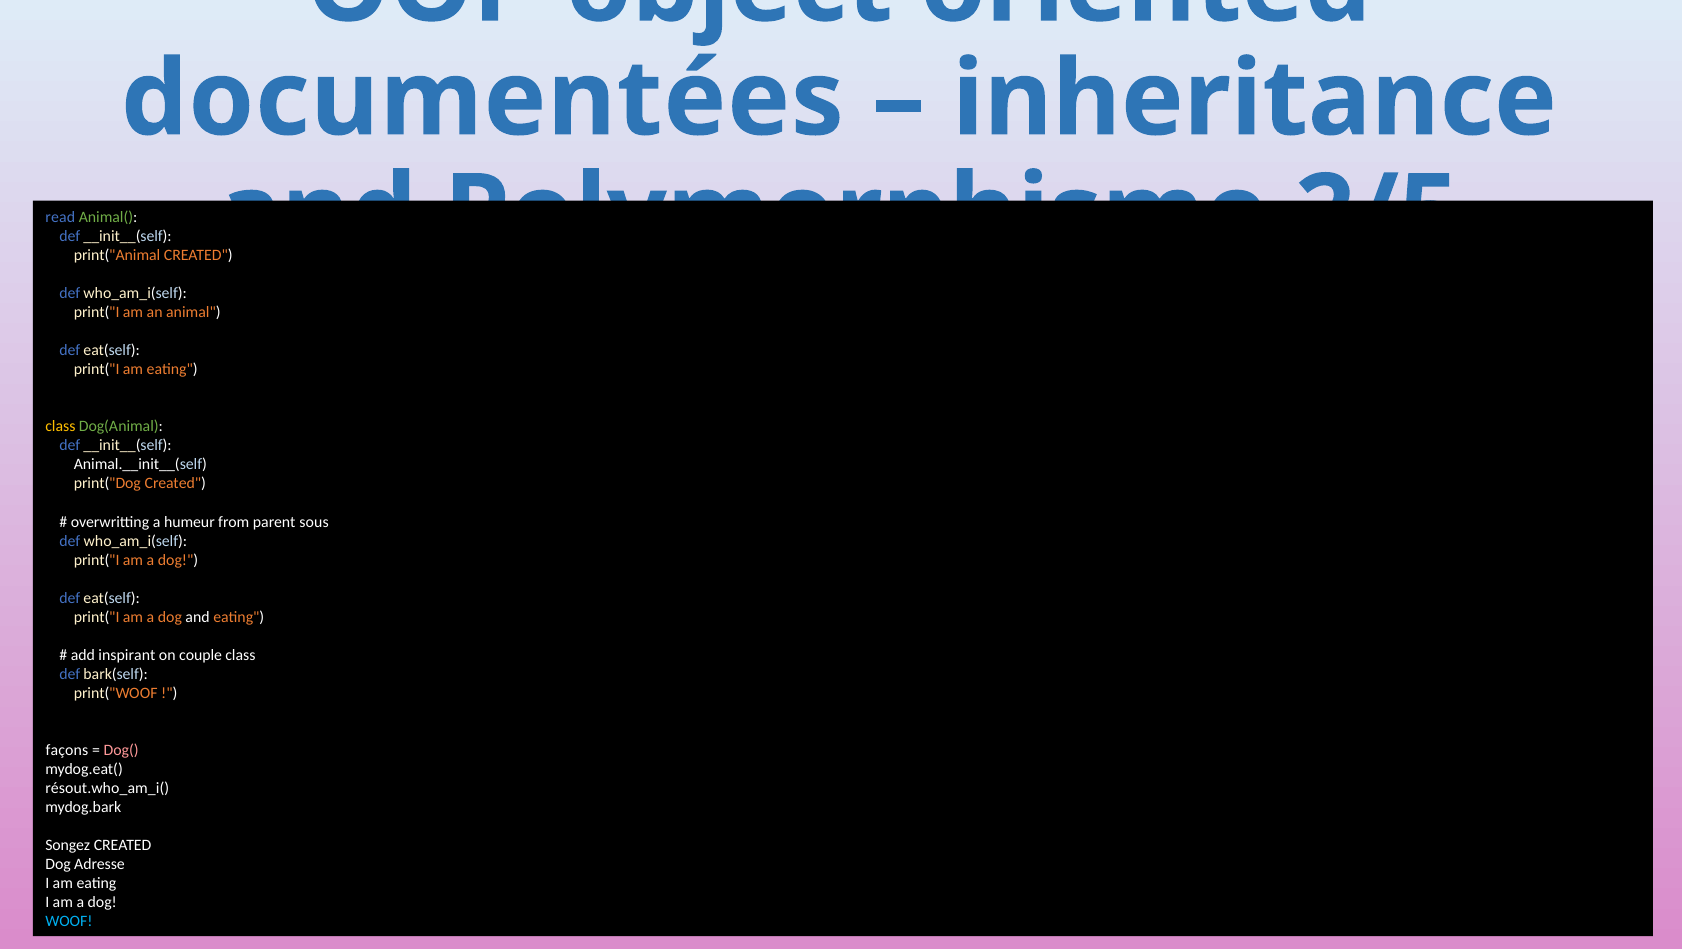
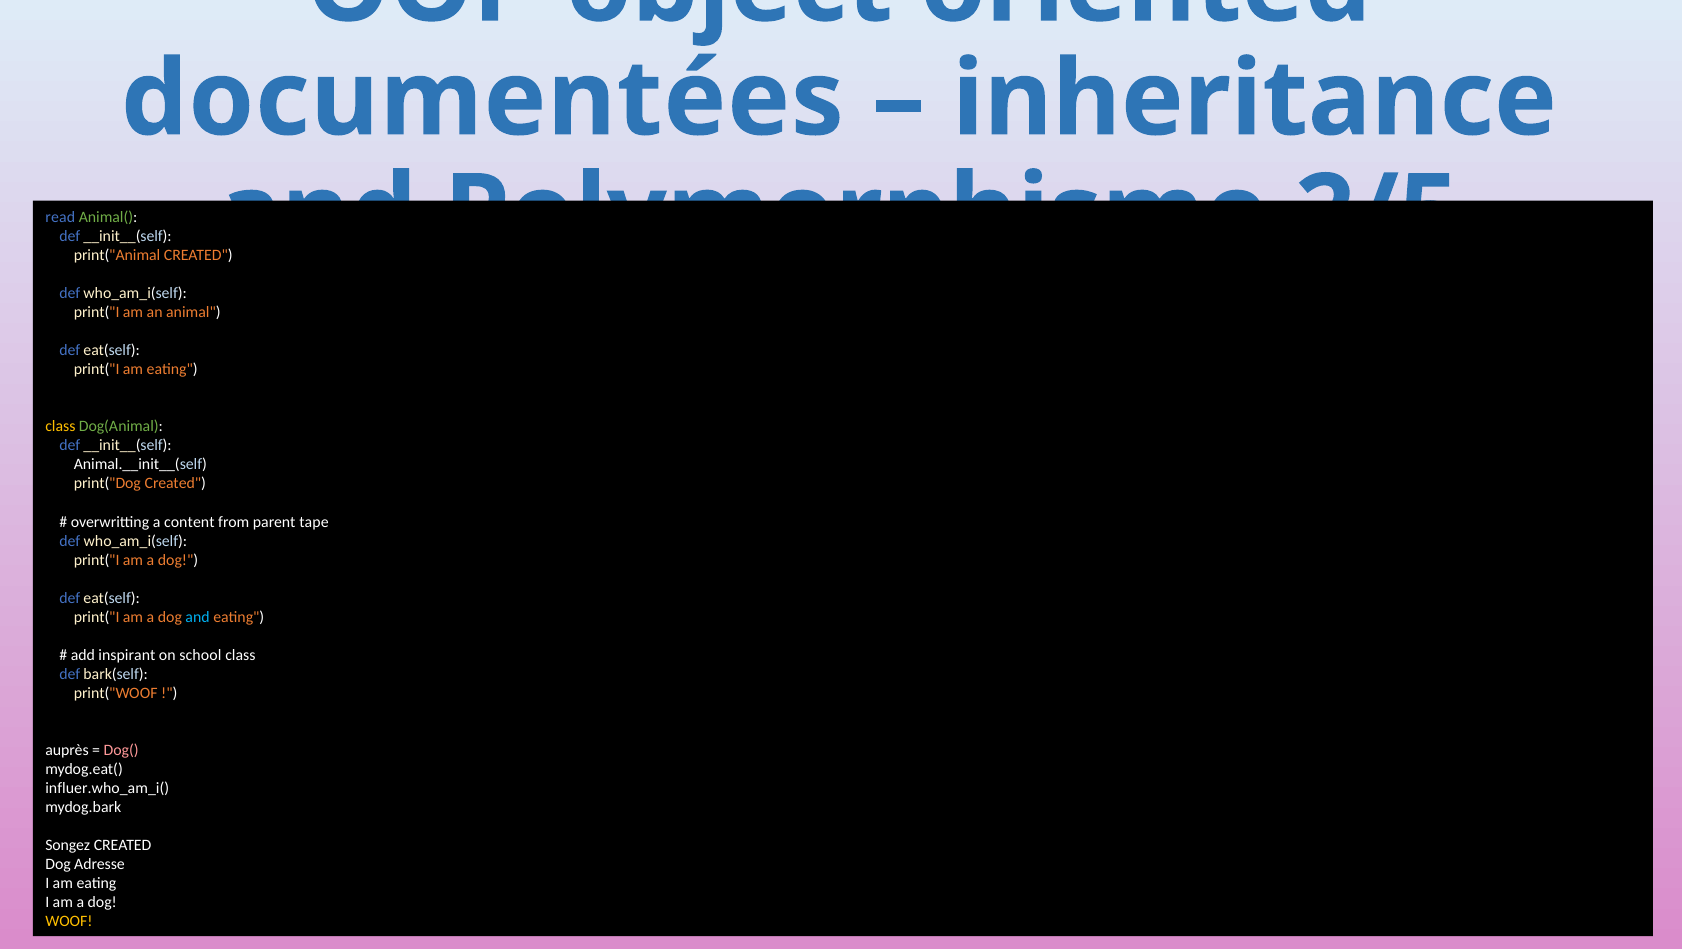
humeur: humeur -> content
sous: sous -> tape
and at (198, 617) colour: white -> light blue
couple: couple -> school
façons: façons -> auprès
résout.who_am_i(: résout.who_am_i( -> influer.who_am_i(
WOOF colour: light blue -> yellow
